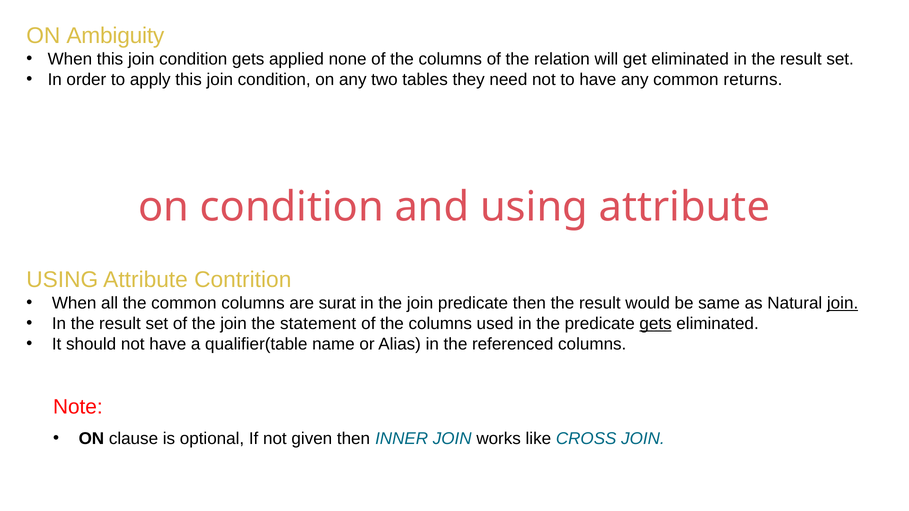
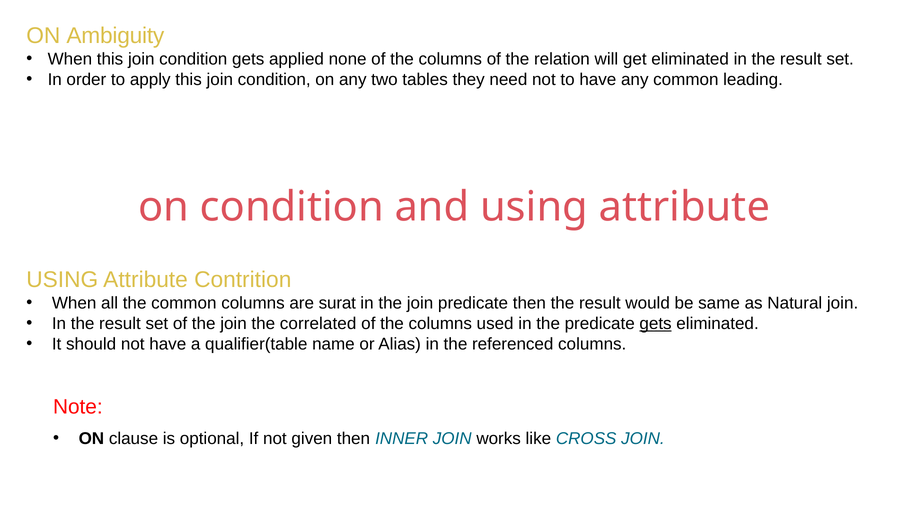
returns: returns -> leading
join at (843, 303) underline: present -> none
statement: statement -> correlated
